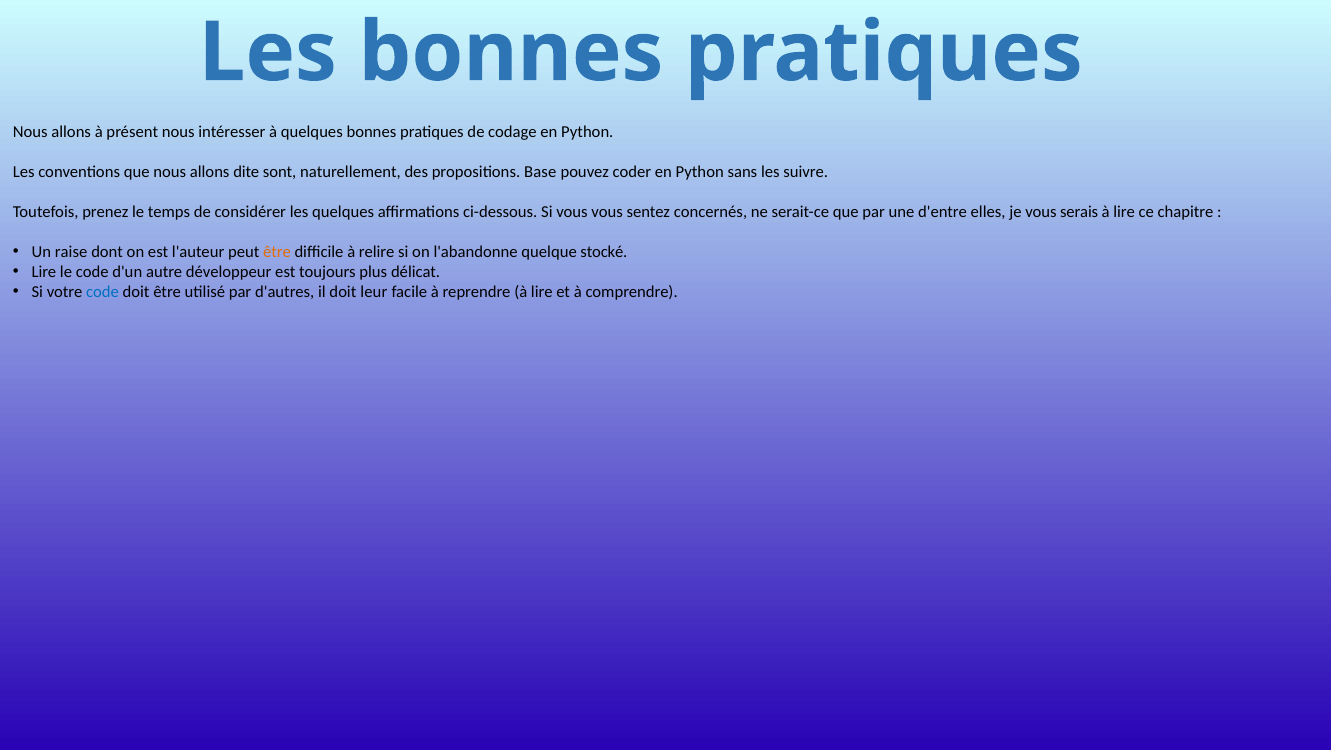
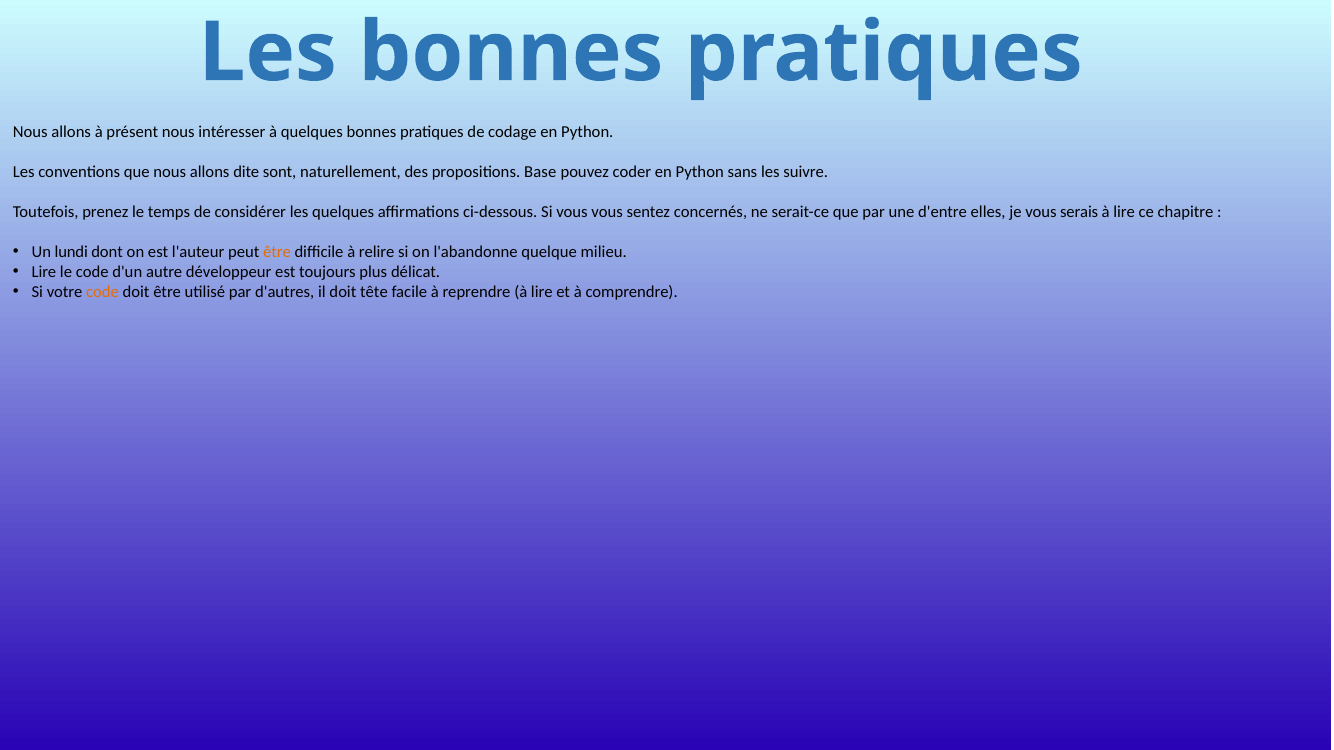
raise: raise -> lundi
stocké: stocké -> milieu
code at (102, 292) colour: blue -> orange
leur: leur -> tête
